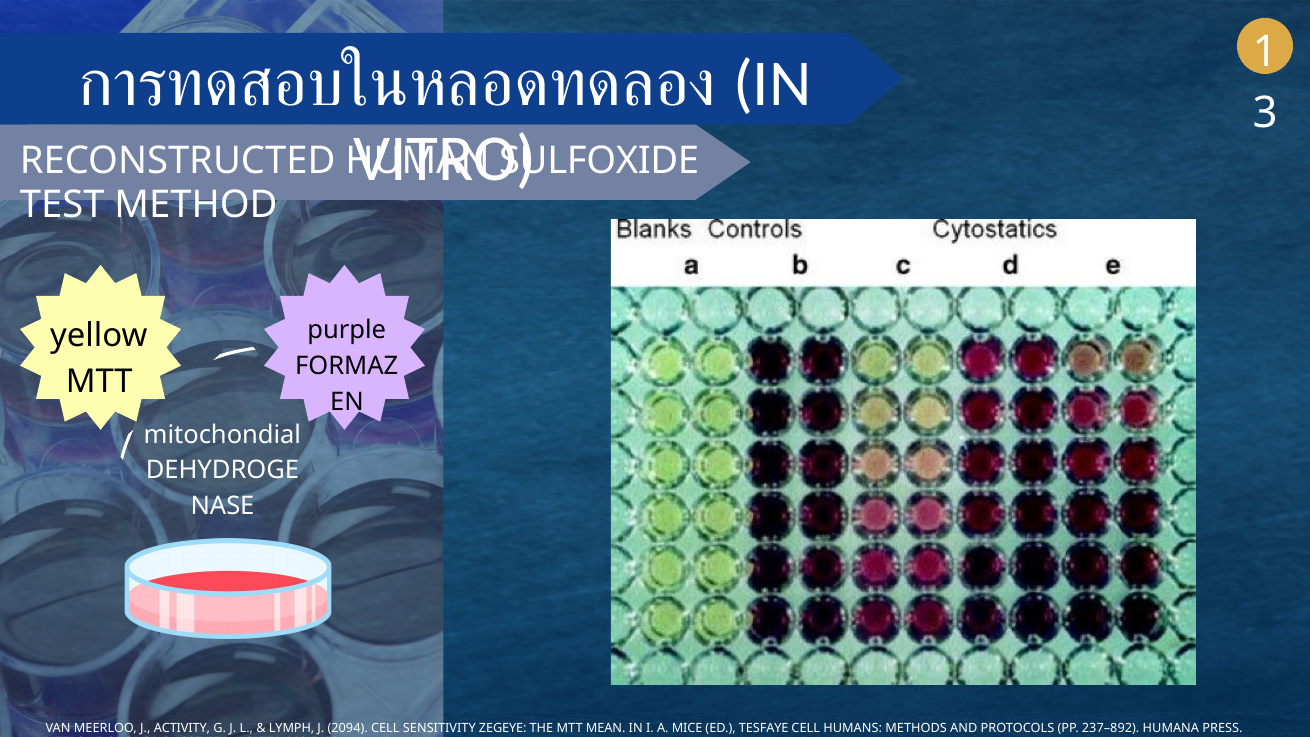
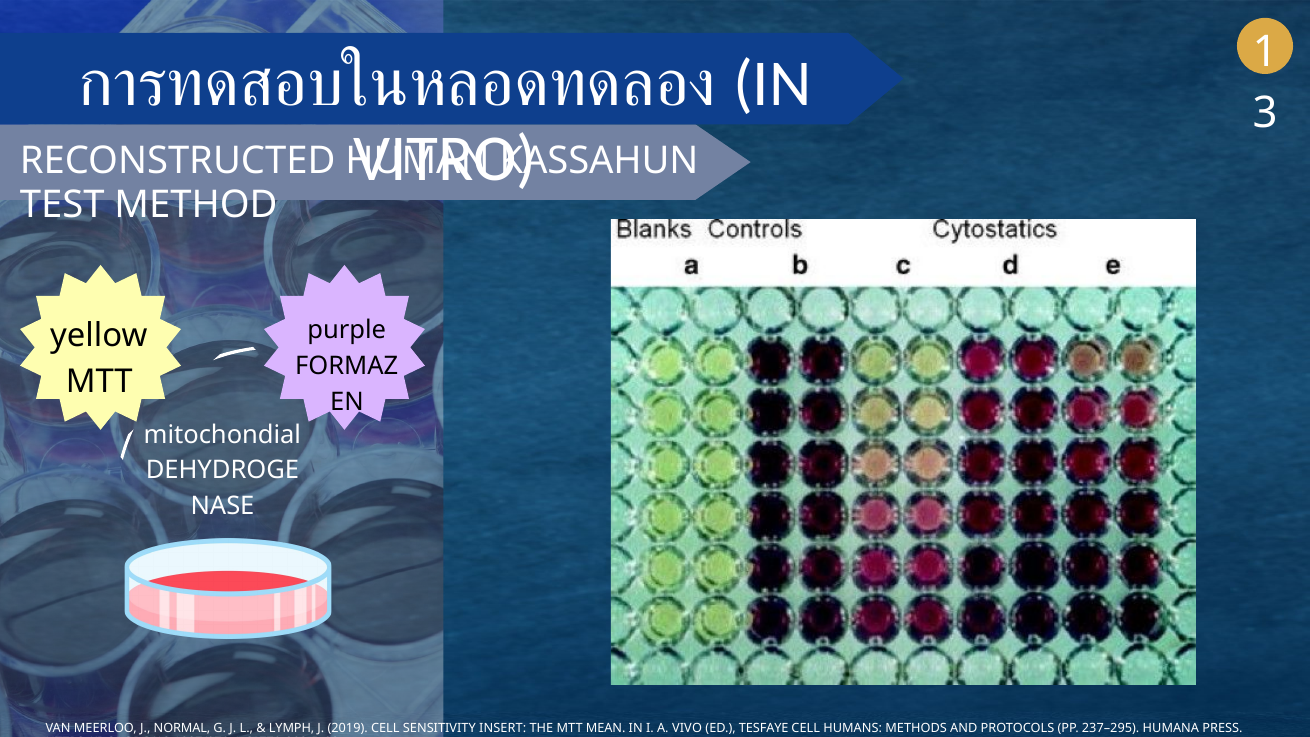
SULFOXIDE: SULFOXIDE -> KASSAHUN
ACTIVITY: ACTIVITY -> NORMAL
2094: 2094 -> 2019
ZEGEYE: ZEGEYE -> INSERT
MICE: MICE -> VIVO
237–892: 237–892 -> 237–295
